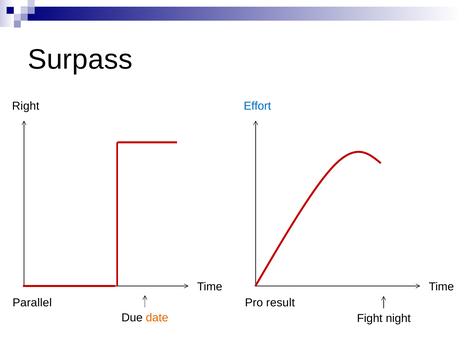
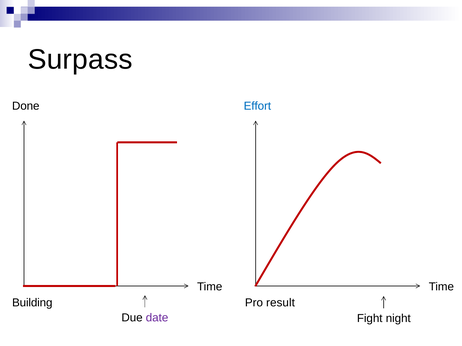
Right: Right -> Done
Parallel: Parallel -> Building
date colour: orange -> purple
